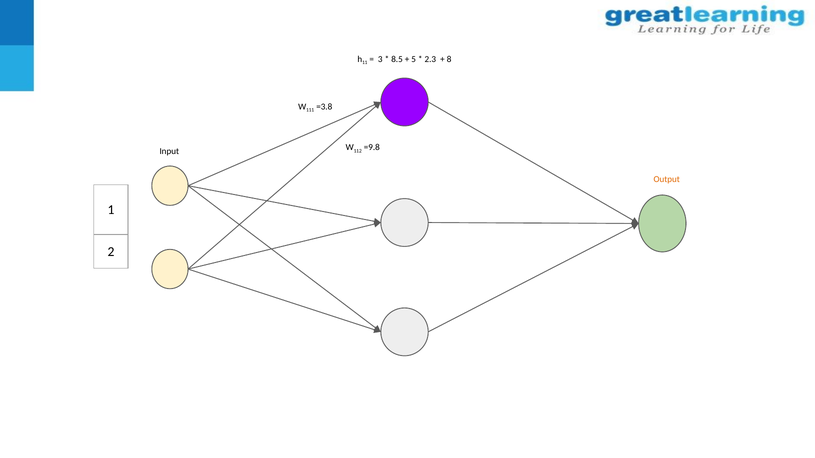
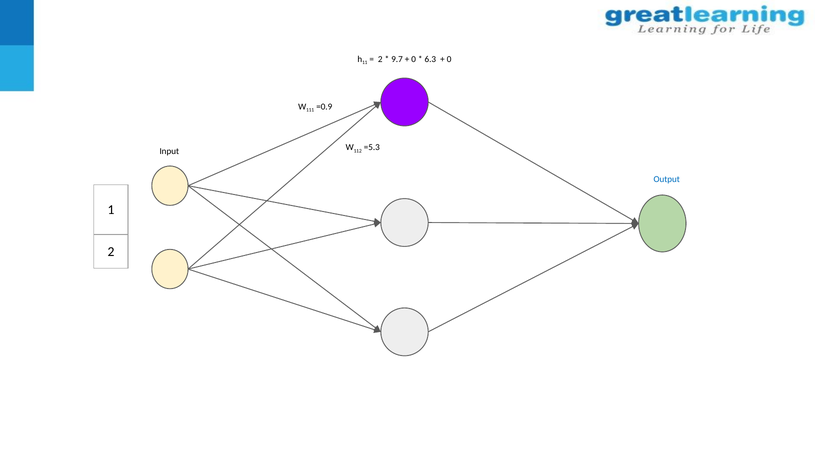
3 at (380, 59): 3 -> 2
8.5: 8.5 -> 9.7
5 at (414, 59): 5 -> 0
2.3: 2.3 -> 6.3
8 at (449, 59): 8 -> 0
=3.8: =3.8 -> =0.9
=9.8: =9.8 -> =5.3
Output colour: orange -> blue
